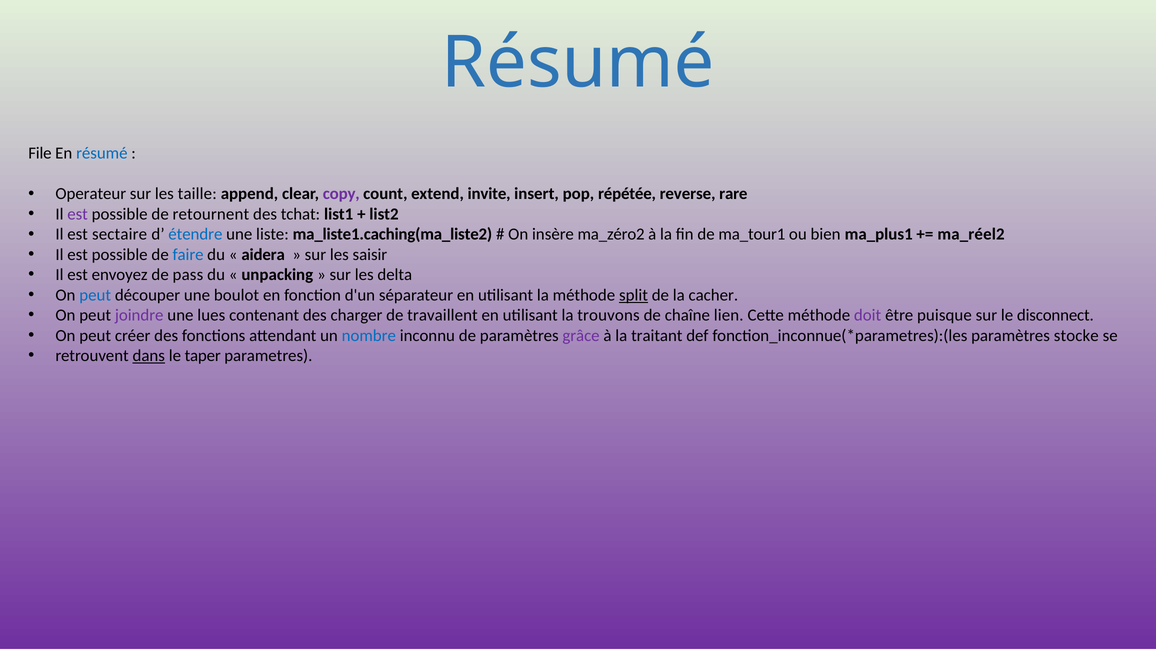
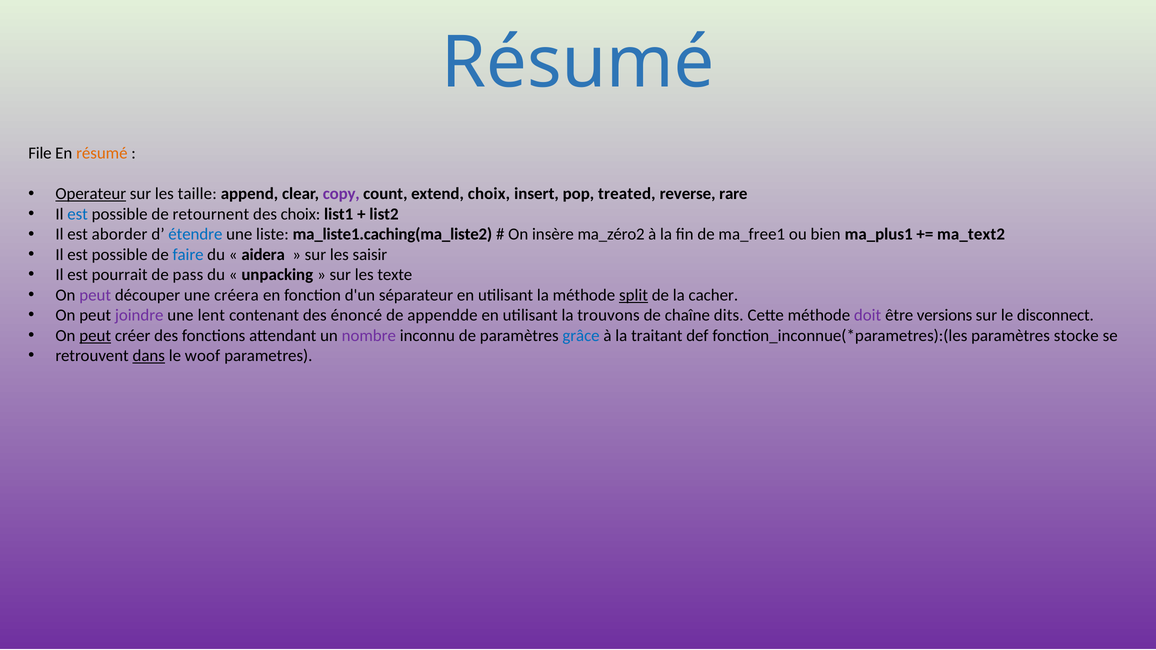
résumé at (102, 153) colour: blue -> orange
Operateur underline: none -> present
extend invite: invite -> choix
répétée: répétée -> treated
est at (78, 214) colour: purple -> blue
des tchat: tchat -> choix
sectaire: sectaire -> aborder
ma_tour1: ma_tour1 -> ma_free1
ma_réel2: ma_réel2 -> ma_text2
envoyez: envoyez -> pourrait
delta: delta -> texte
peut at (95, 295) colour: blue -> purple
boulot: boulot -> créera
lues: lues -> lent
charger: charger -> énoncé
travaillent: travaillent -> appendde
lien: lien -> dits
puisque: puisque -> versions
peut at (95, 336) underline: none -> present
nombre colour: blue -> purple
grâce colour: purple -> blue
taper: taper -> woof
